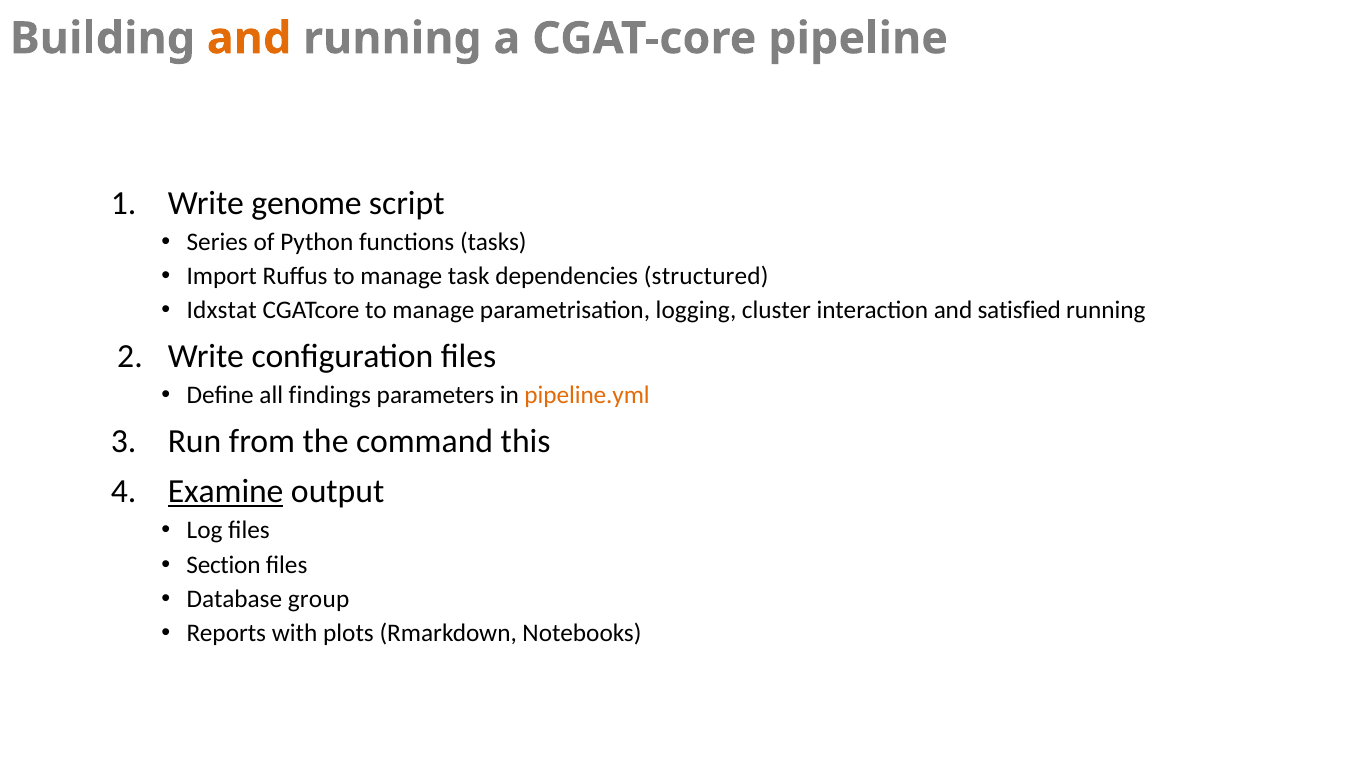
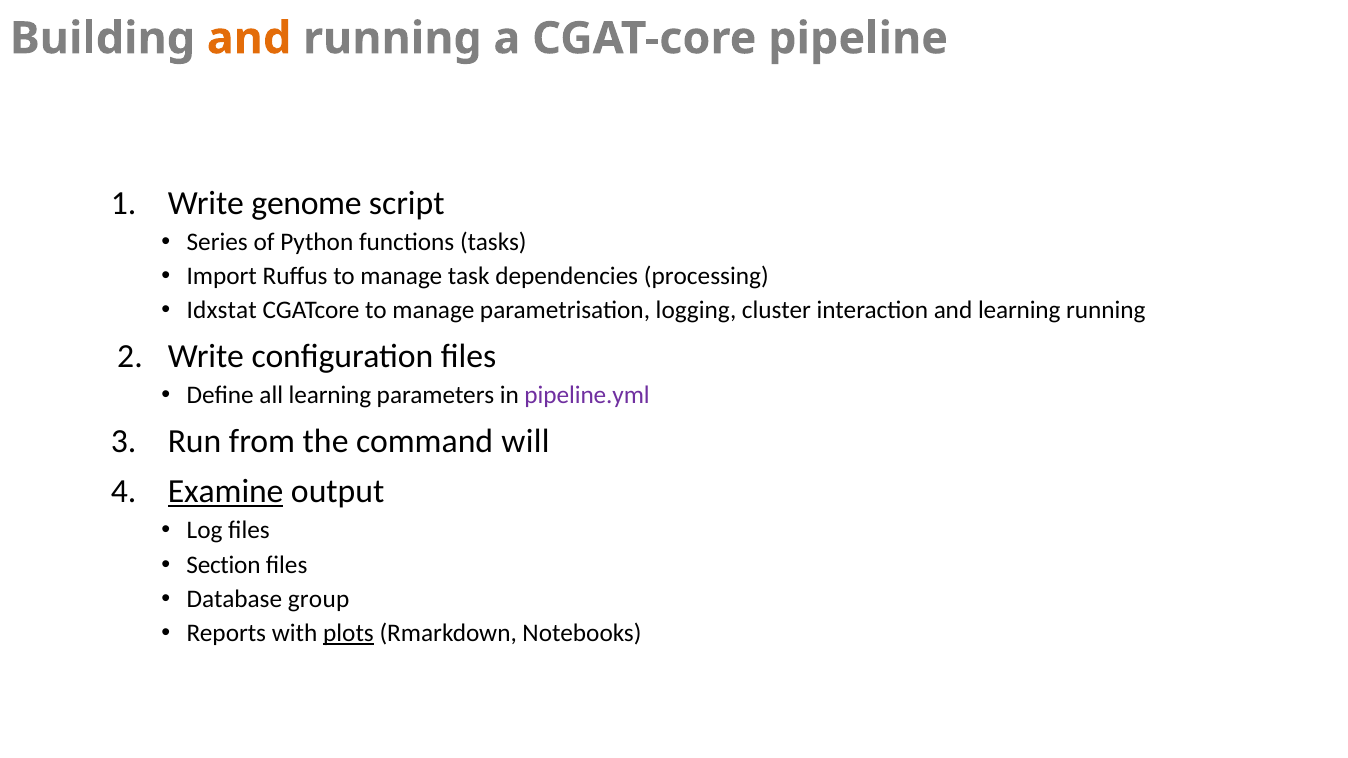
structured: structured -> processing
and satisfied: satisfied -> learning
all findings: findings -> learning
pipeline.yml colour: orange -> purple
this: this -> will
plots underline: none -> present
